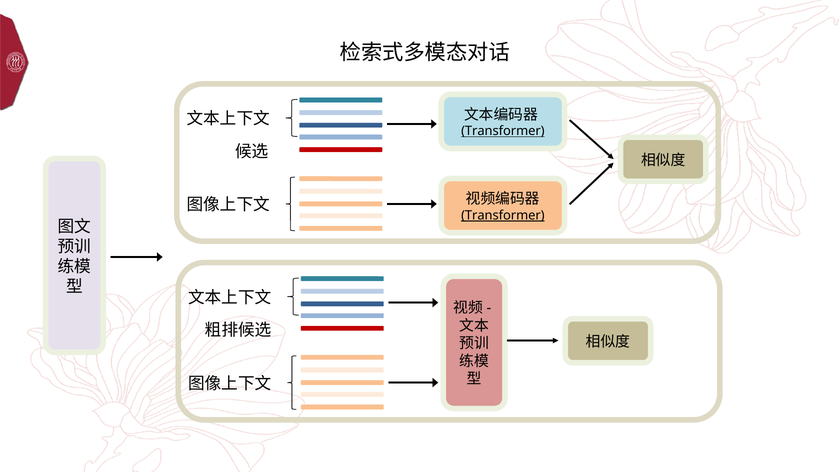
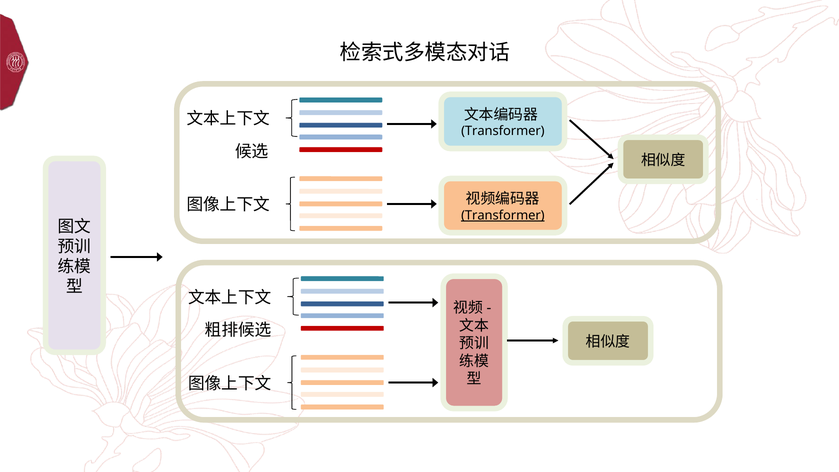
Transformer at (503, 131) underline: present -> none
